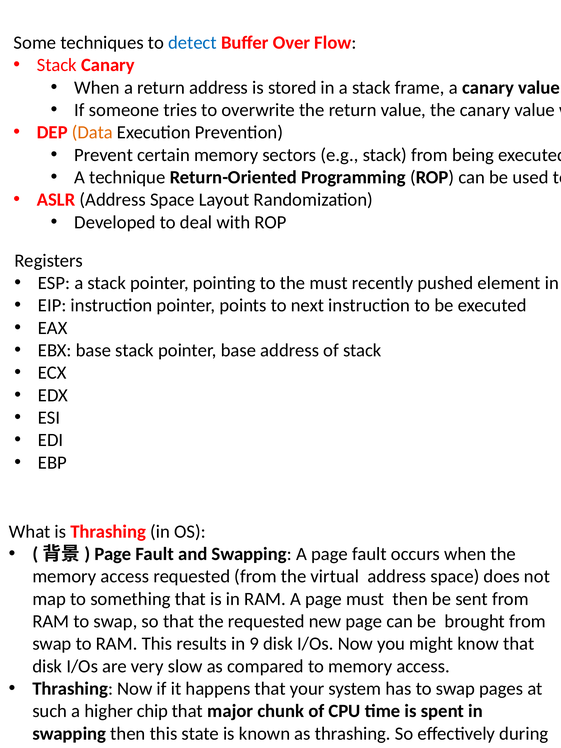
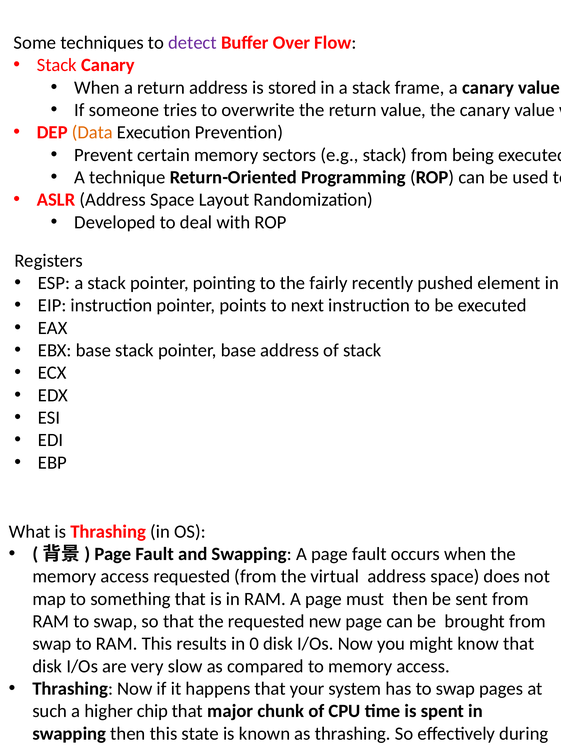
detect colour: blue -> purple
the must: must -> fairly
9: 9 -> 0
